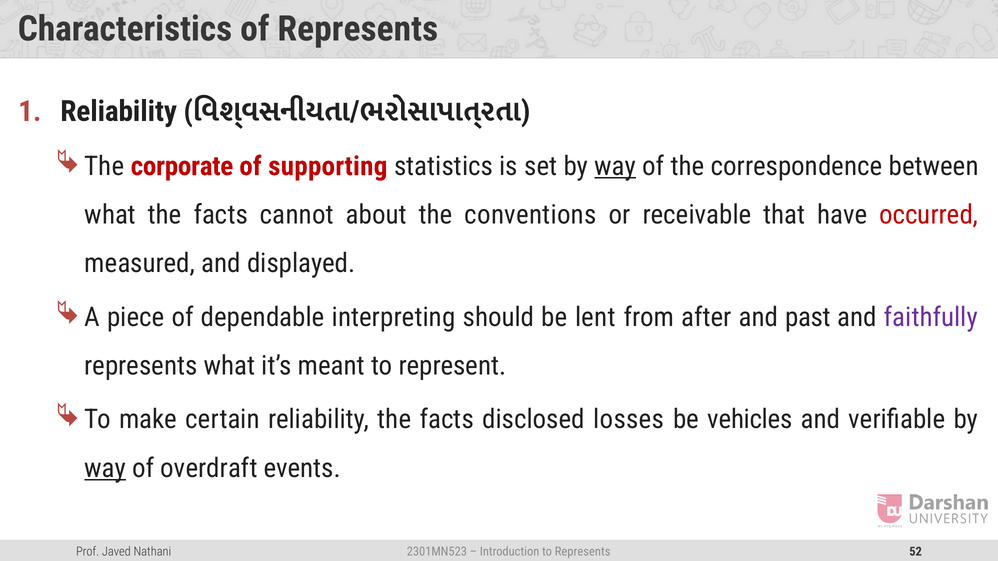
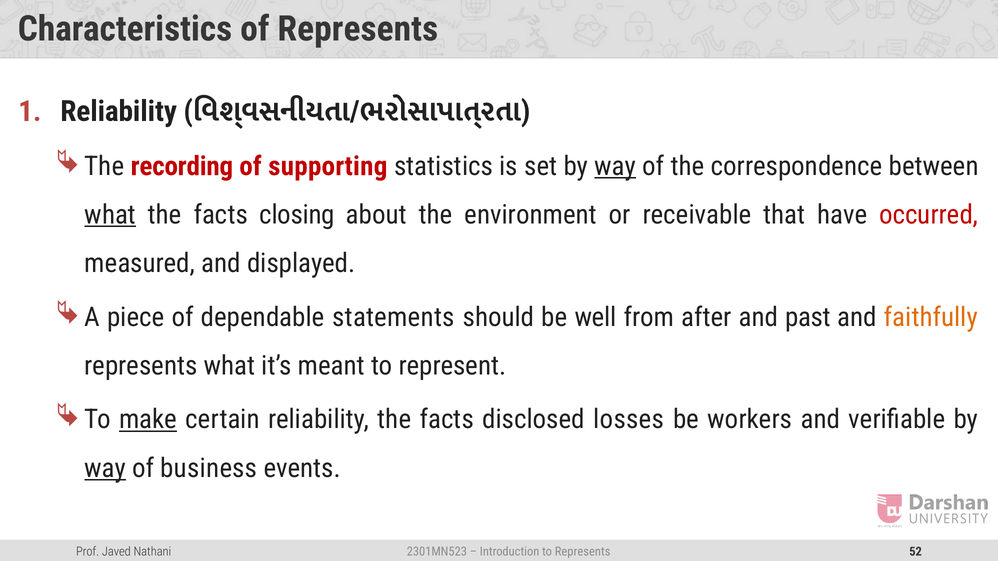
corporate: corporate -> recording
what at (110, 215) underline: none -> present
cannot: cannot -> closing
conventions: conventions -> environment
interpreting: interpreting -> statements
lent: lent -> well
faithfully colour: purple -> orange
make underline: none -> present
vehicles: vehicles -> workers
overdraft: overdraft -> business
